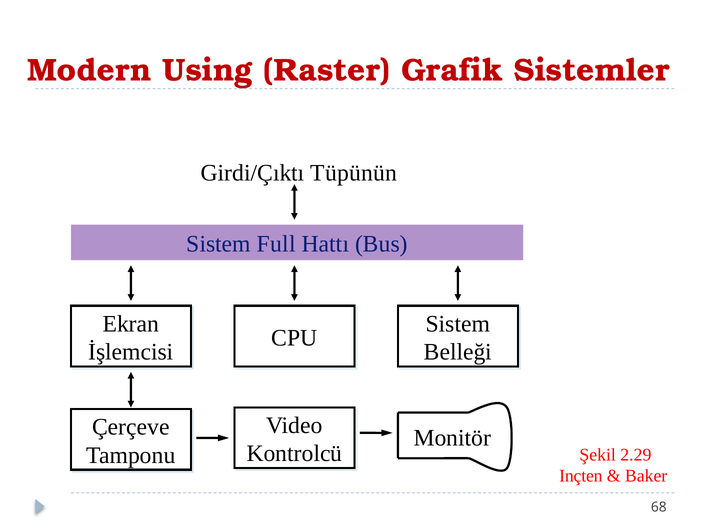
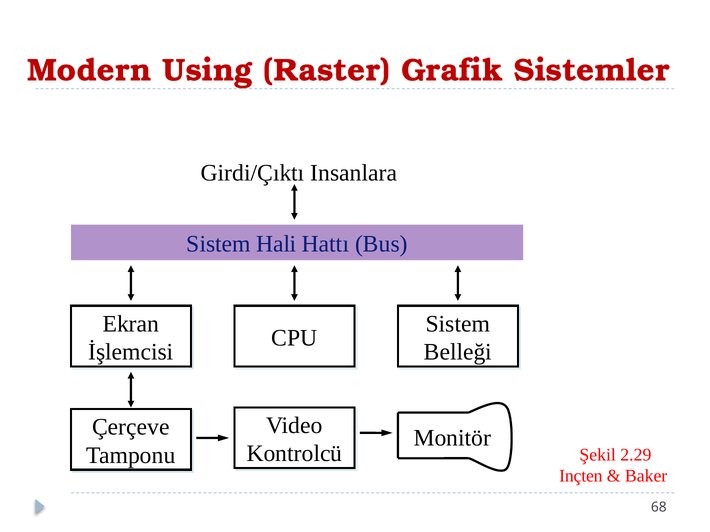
Tüpünün: Tüpünün -> Insanlara
Full: Full -> Hali
